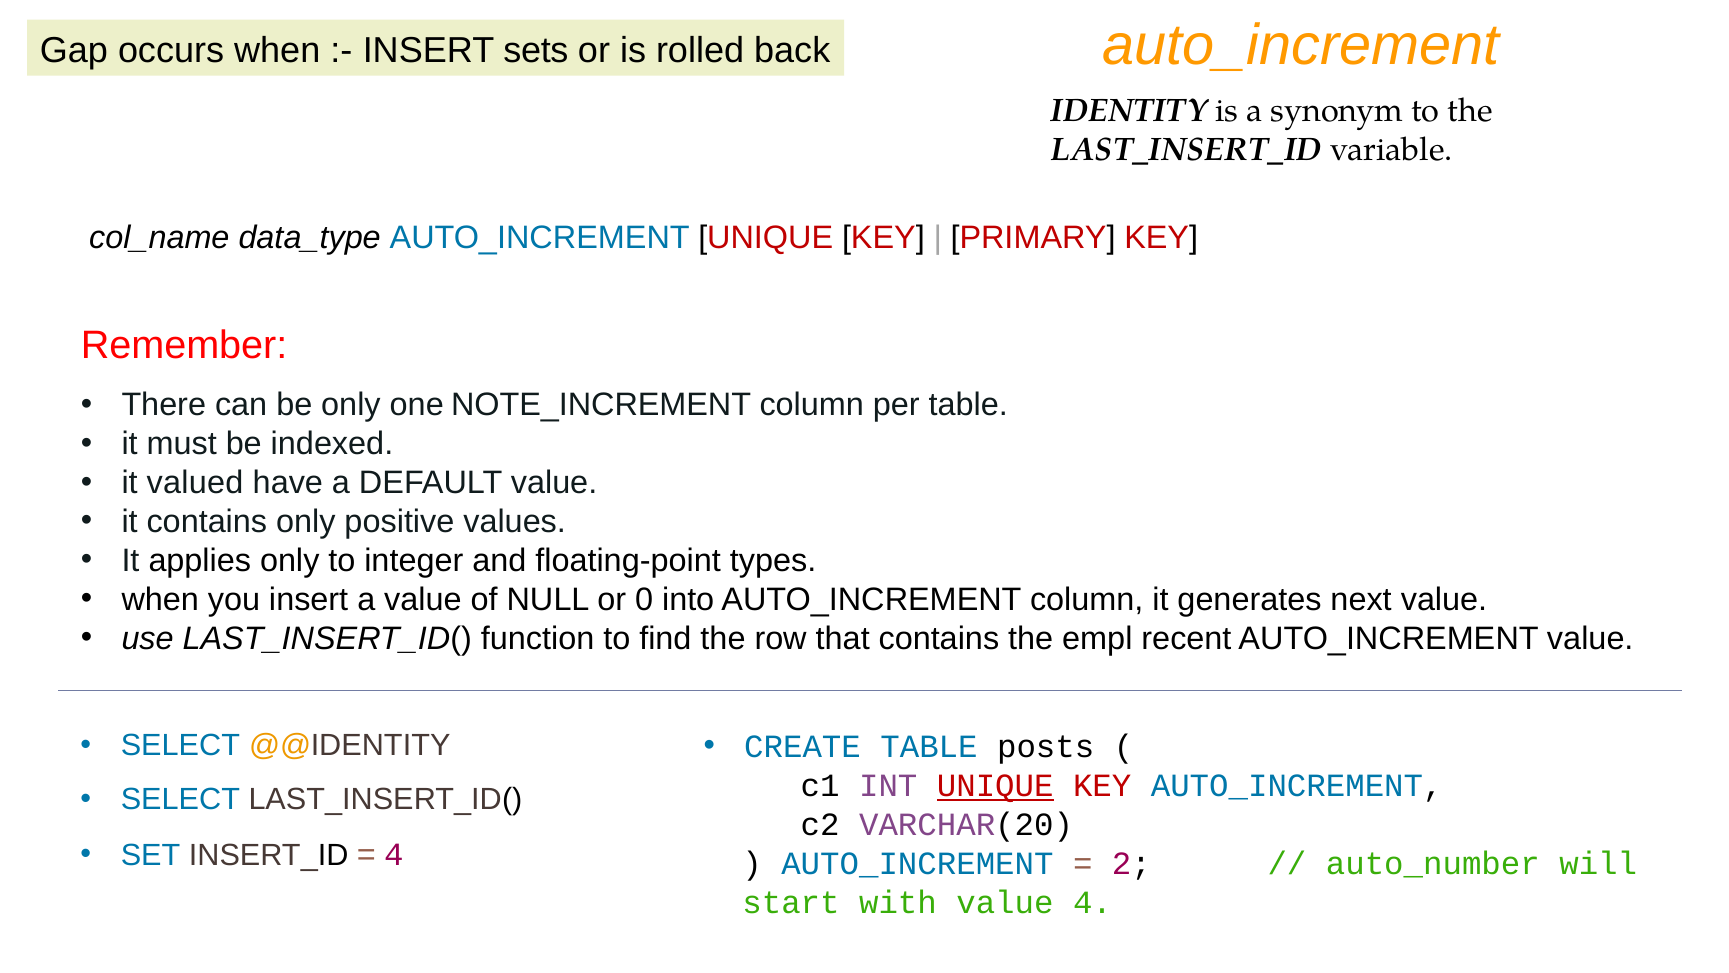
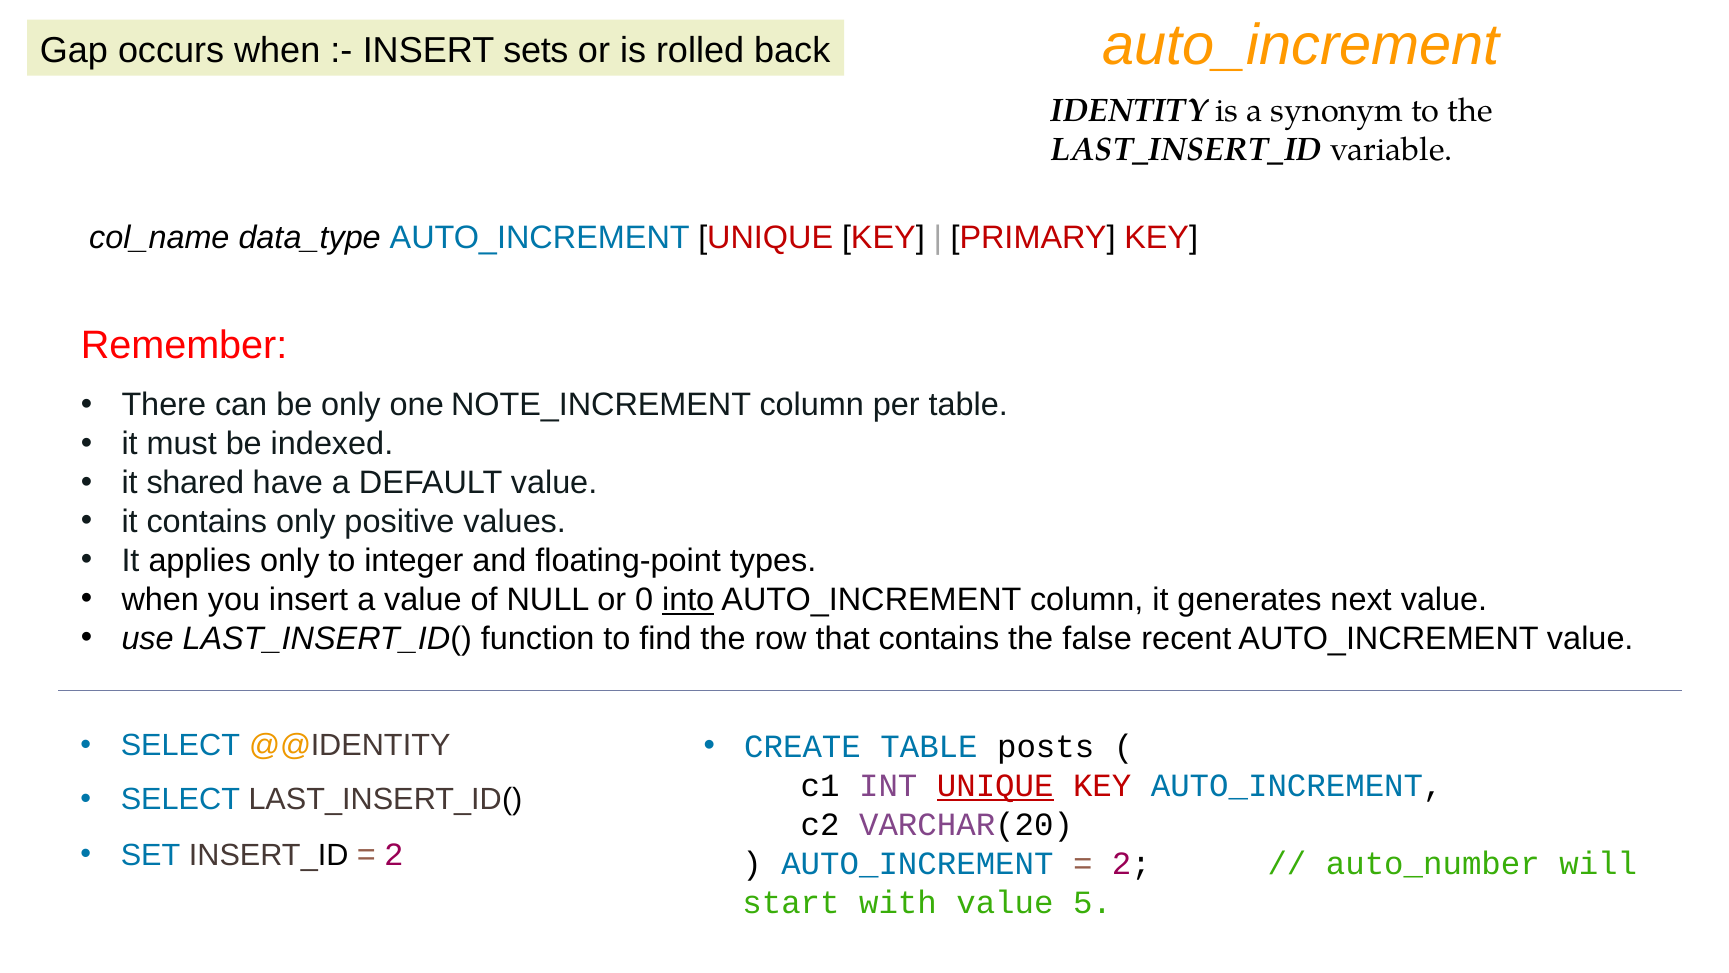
valued: valued -> shared
into underline: none -> present
empl: empl -> false
4 at (394, 855): 4 -> 2
value 4: 4 -> 5
